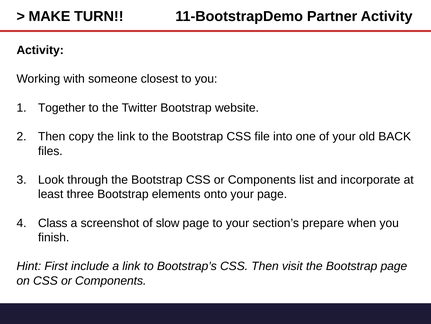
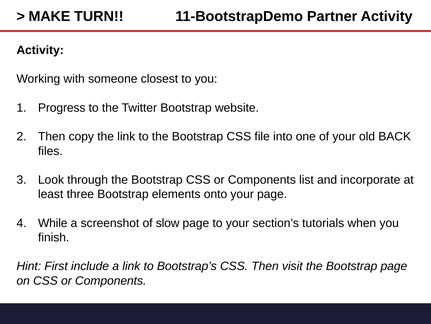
Together: Together -> Progress
Class: Class -> While
prepare: prepare -> tutorials
